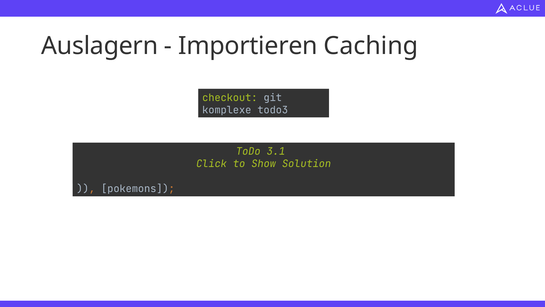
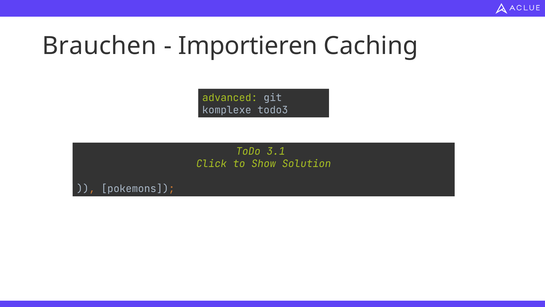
Auslagern: Auslagern -> Brauchen
checkout: checkout -> advanced
